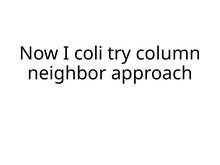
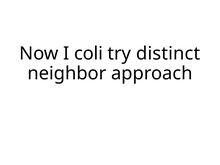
column: column -> distinct
